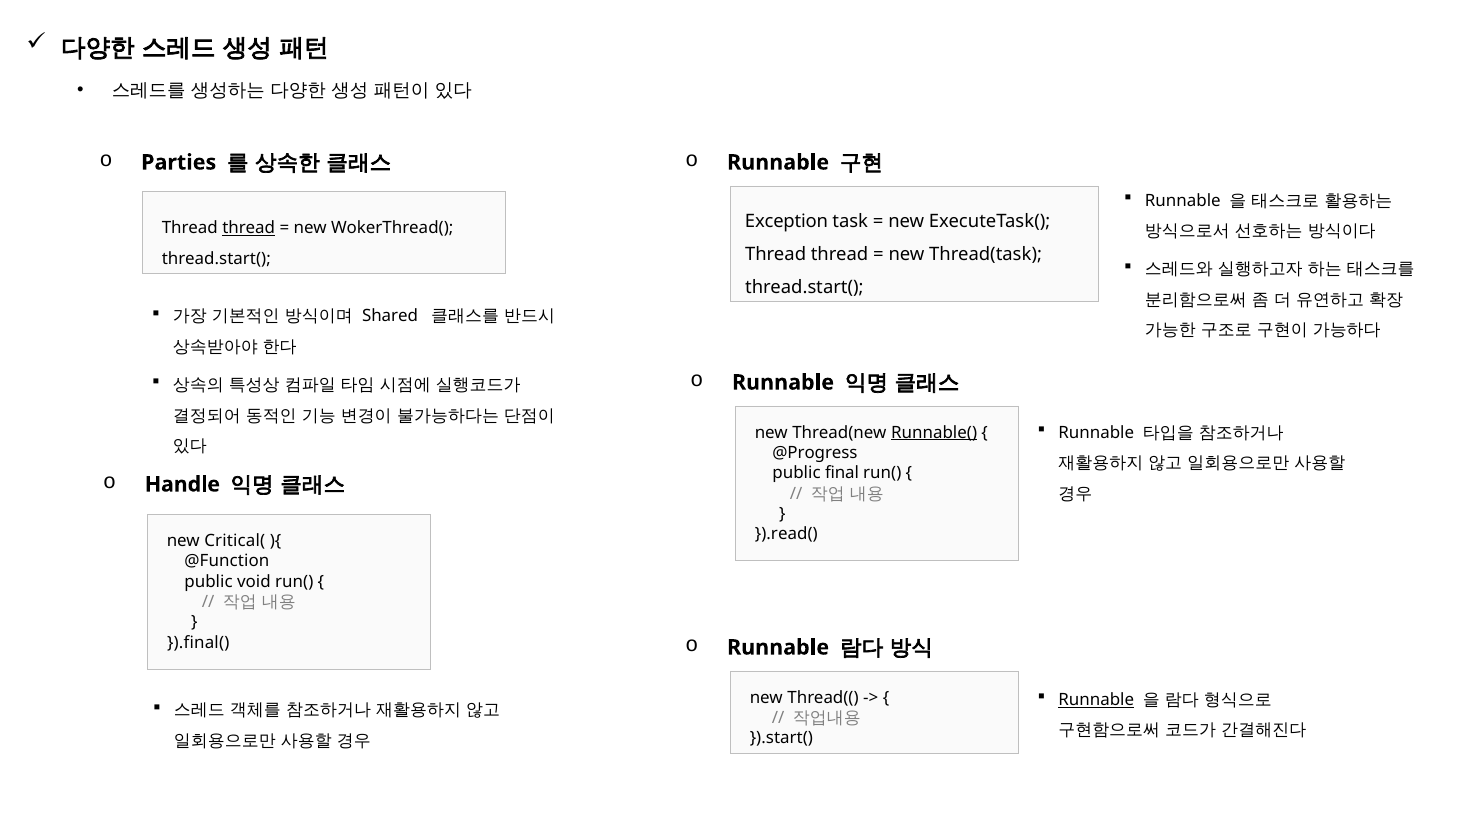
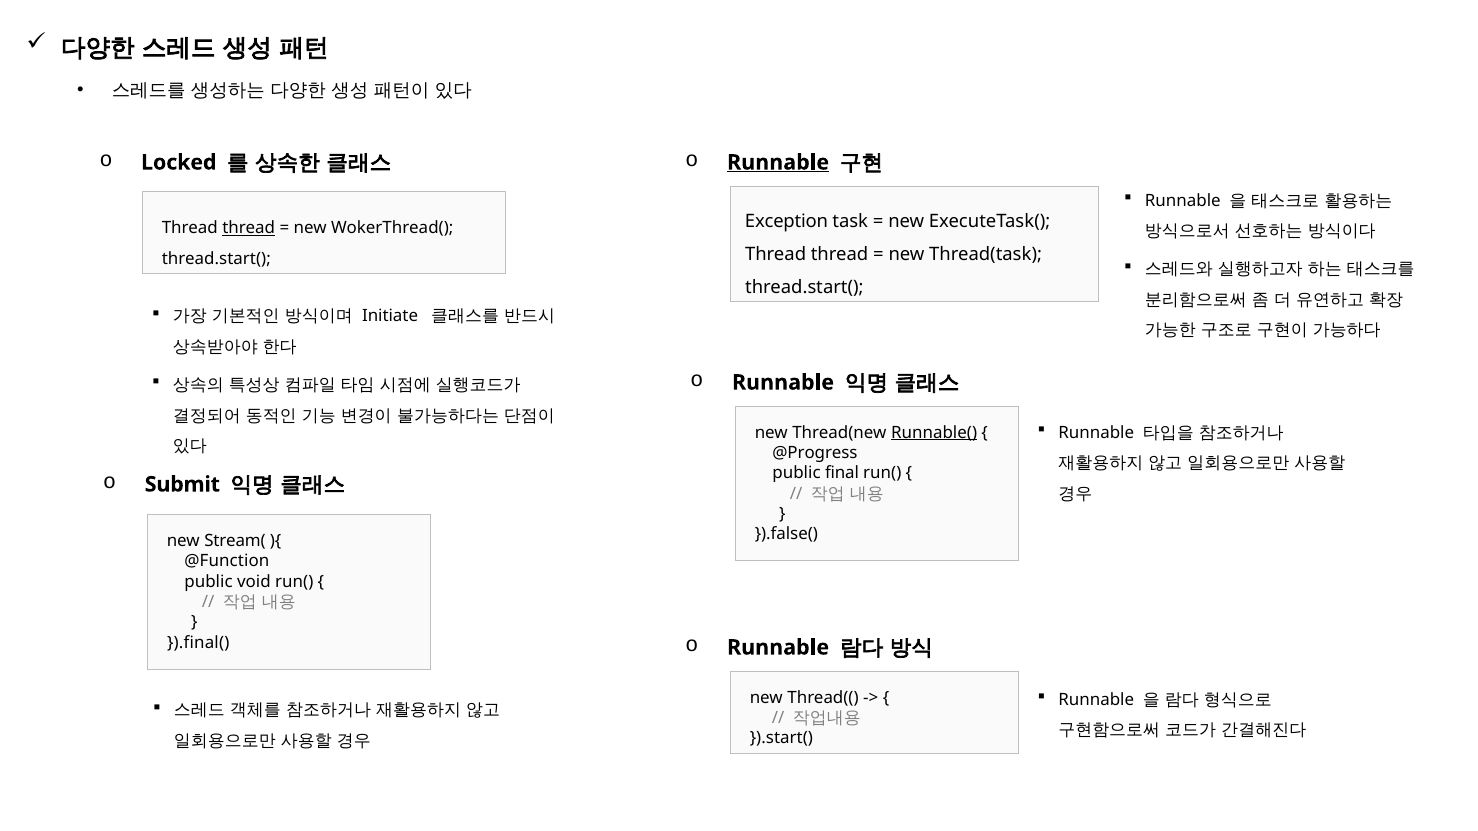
Parties: Parties -> Locked
Runnable at (778, 163) underline: none -> present
Shared: Shared -> Initiate
Handle: Handle -> Submit
}).read(: }).read( -> }).false(
Critical(: Critical( -> Stream(
Runnable at (1096, 700) underline: present -> none
